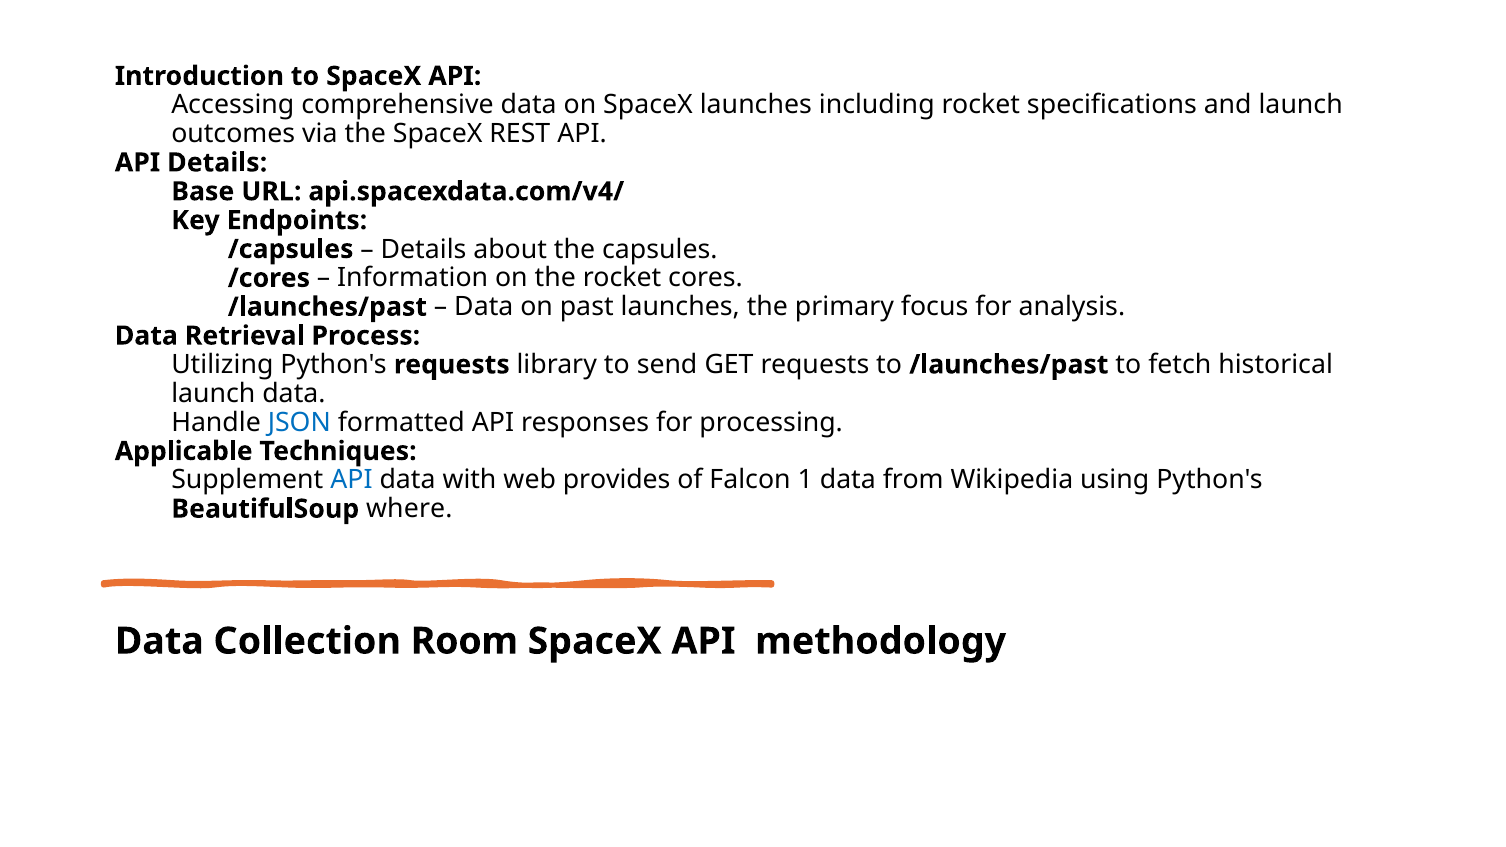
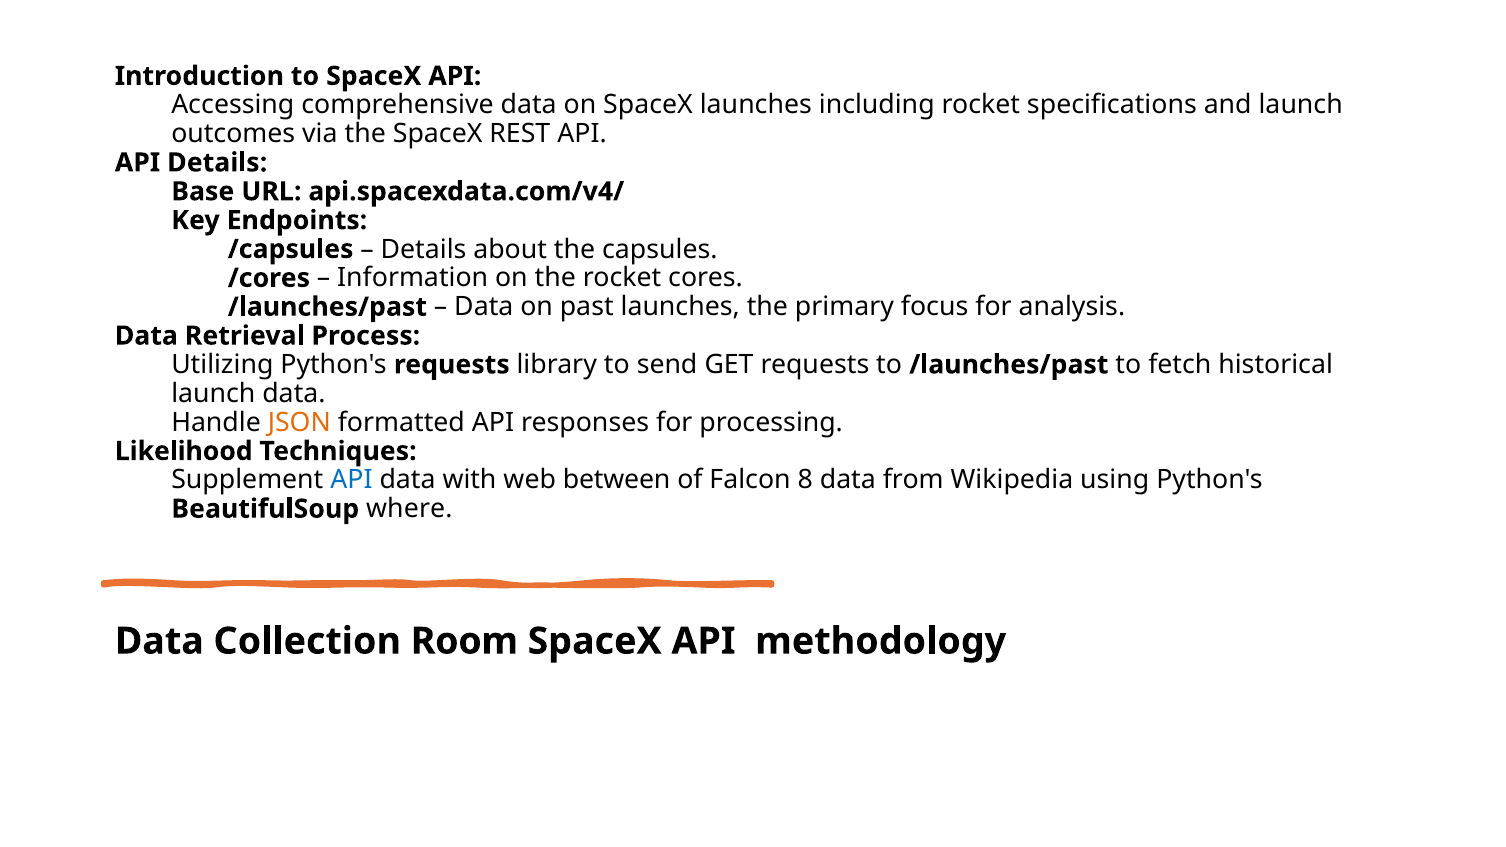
JSON colour: blue -> orange
Applicable: Applicable -> Likelihood
provides: provides -> between
1: 1 -> 8
